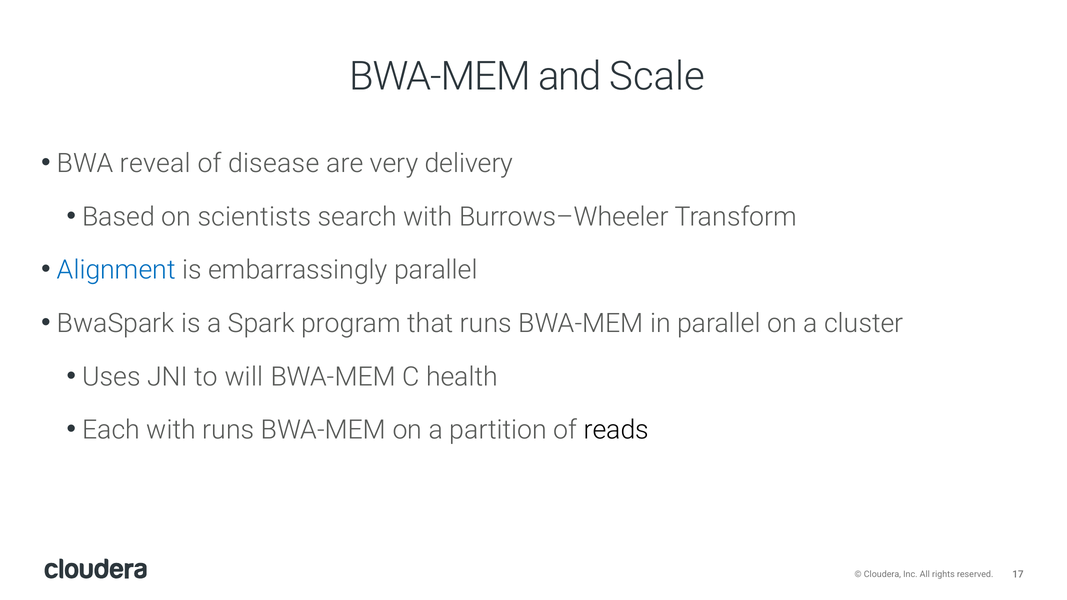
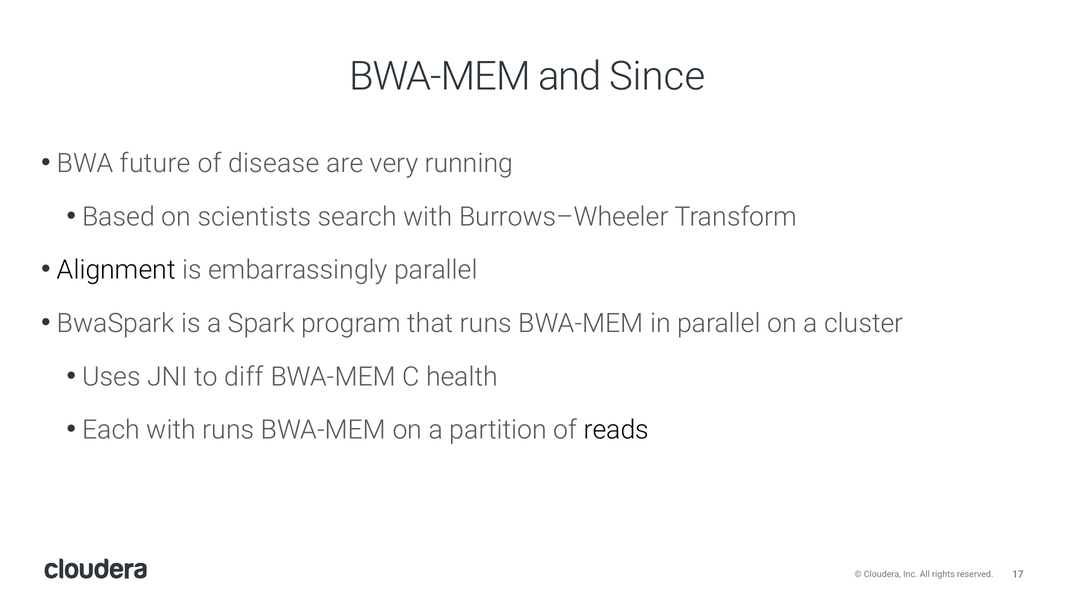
Scale: Scale -> Since
reveal: reveal -> future
delivery: delivery -> running
Alignment colour: blue -> black
will: will -> diff
